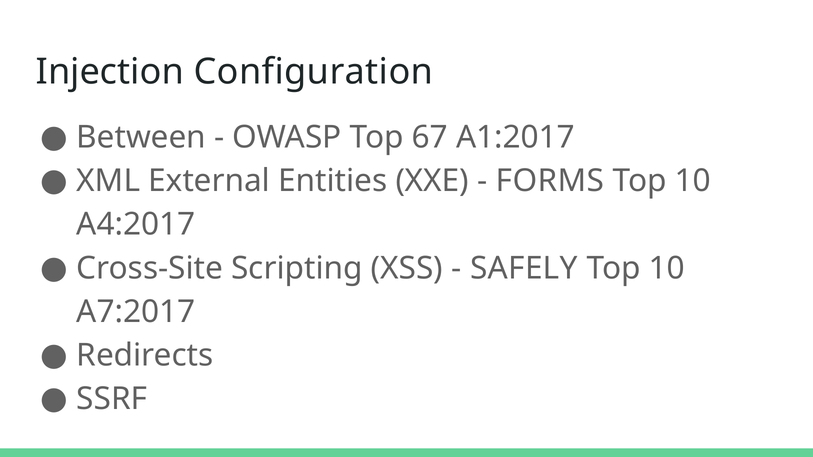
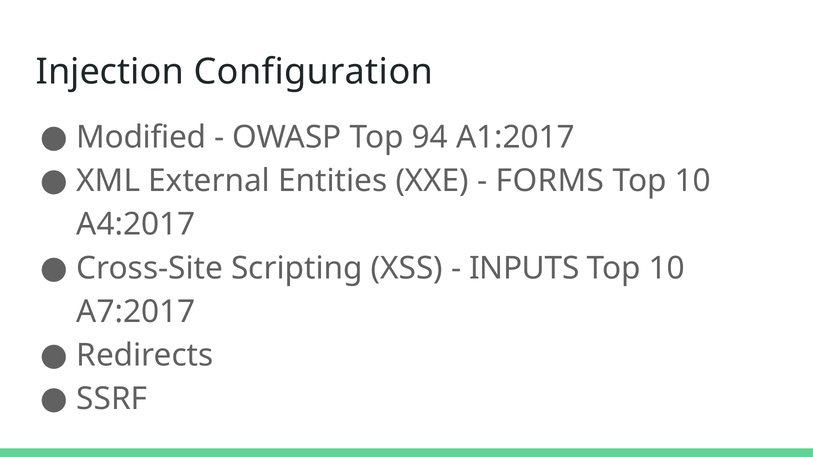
Between: Between -> Modified
67: 67 -> 94
SAFELY: SAFELY -> INPUTS
